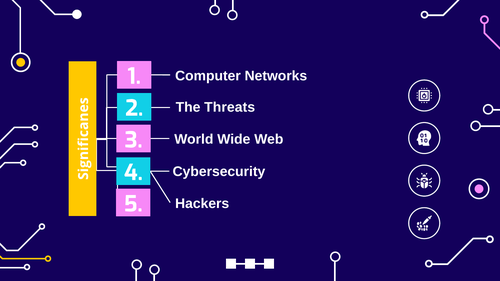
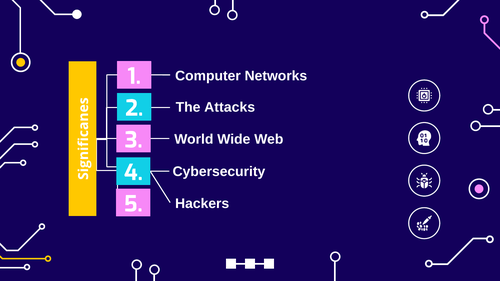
Threats: Threats -> Attacks
